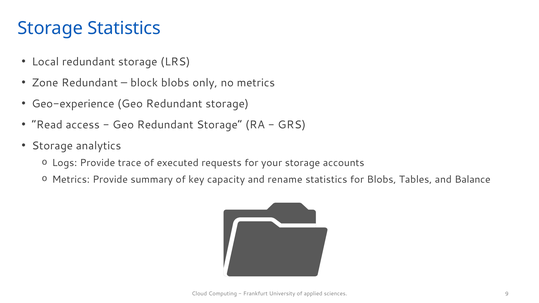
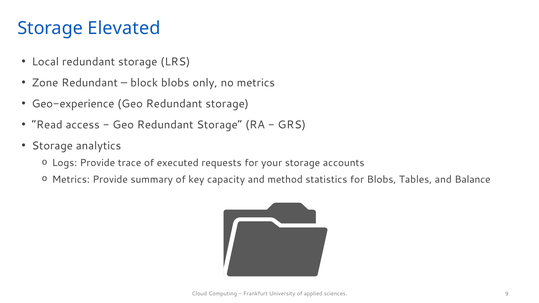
Storage Statistics: Statistics -> Elevated
rename: rename -> method
